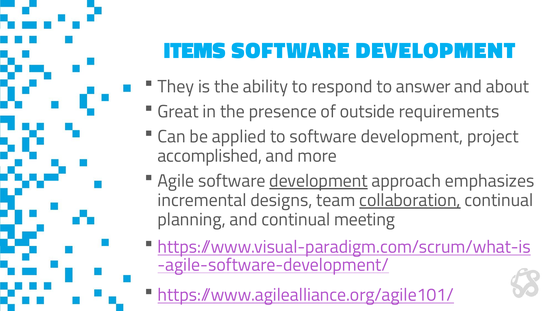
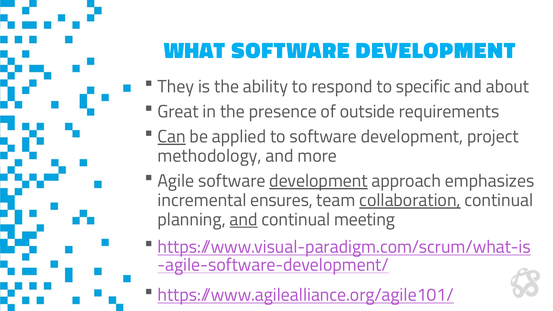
ITEMS: ITEMS -> WHAT
answer: answer -> specific
Can underline: none -> present
accomplished: accomplished -> methodology
designs: designs -> ensures
and at (244, 220) underline: none -> present
